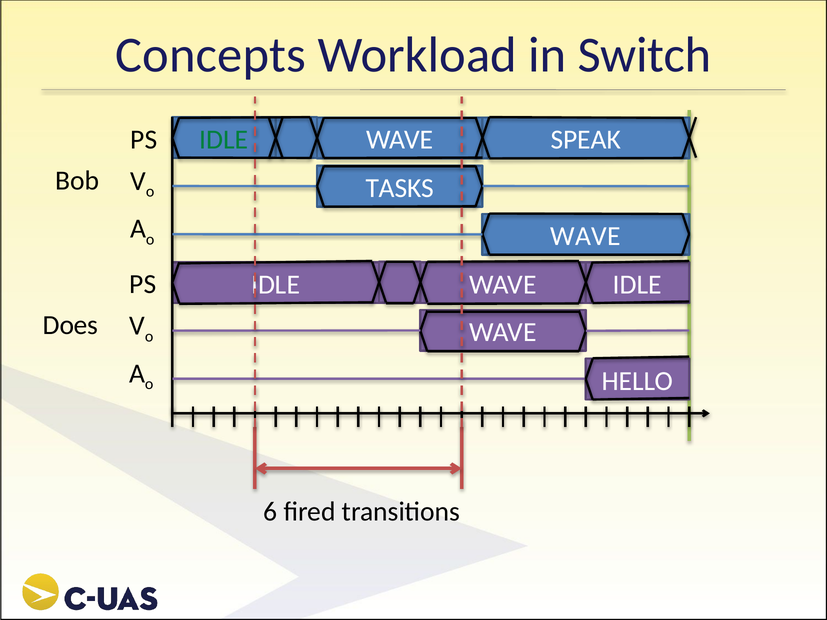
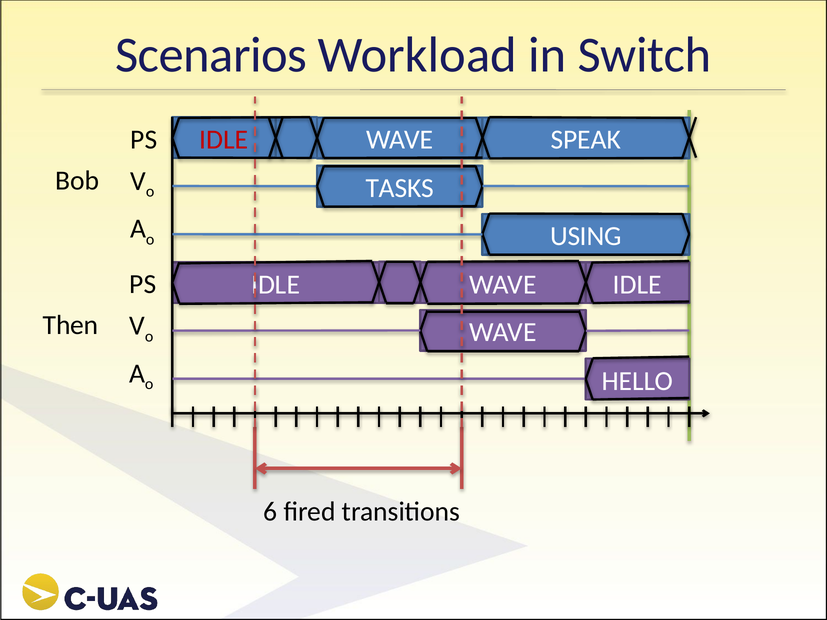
Concepts: Concepts -> Scenarios
IDLE at (224, 140) colour: green -> red
WAVE at (586, 236): WAVE -> USING
Does: Does -> Then
